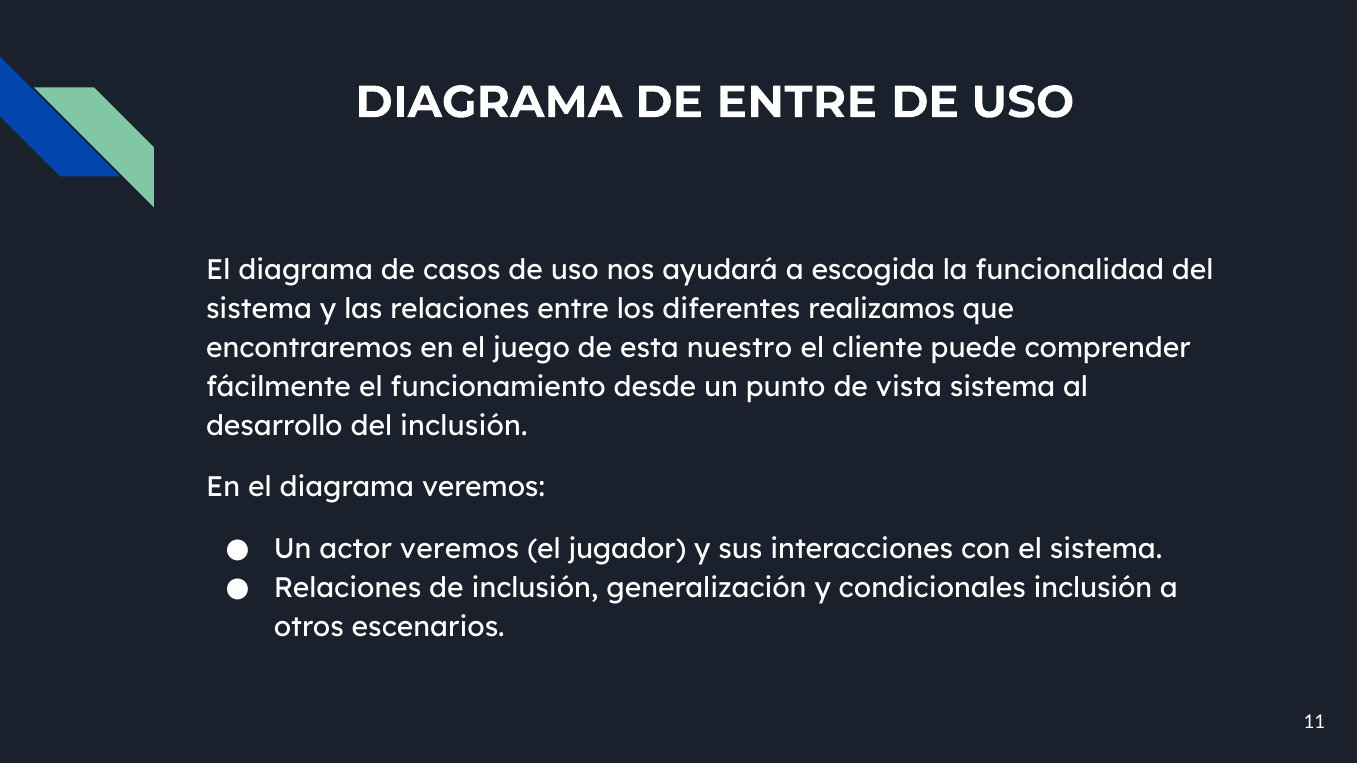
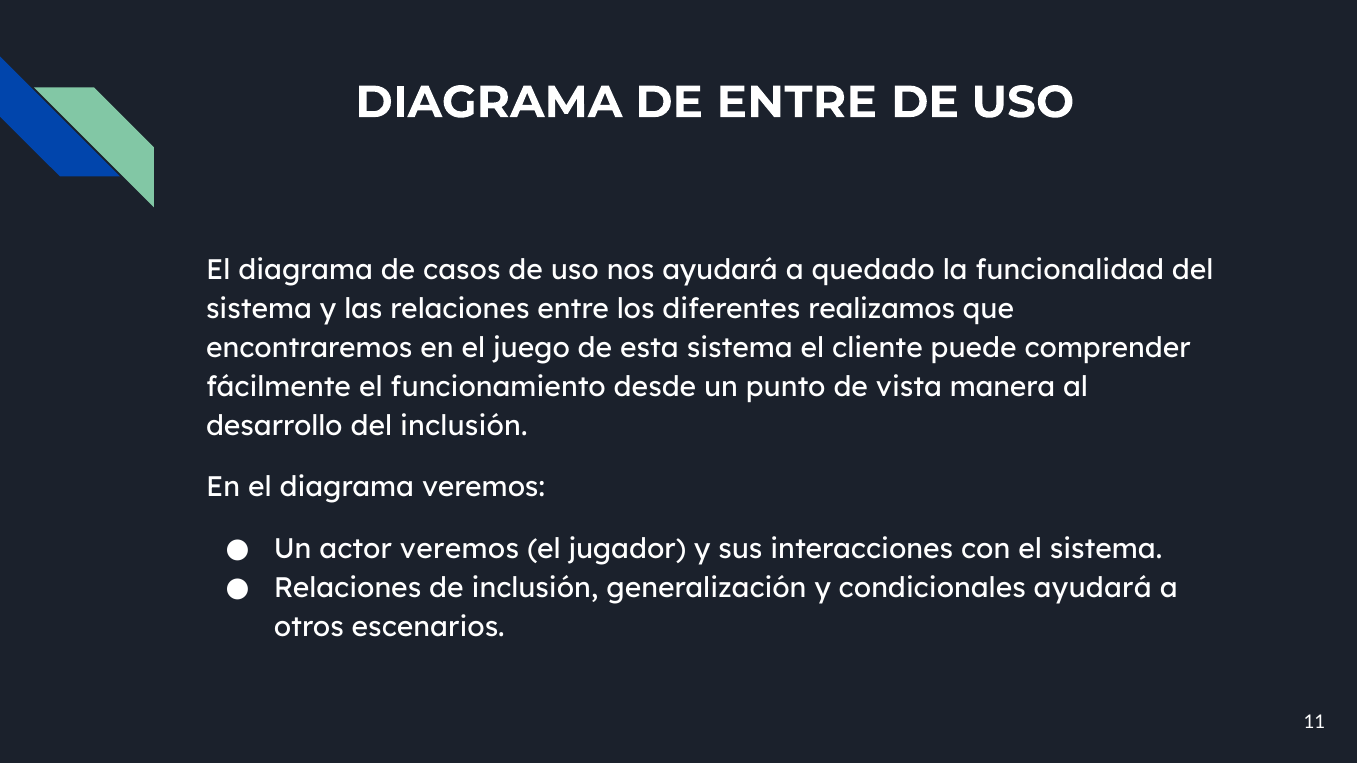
escogida: escogida -> quedado
esta nuestro: nuestro -> sistema
vista sistema: sistema -> manera
condicionales inclusión: inclusión -> ayudará
